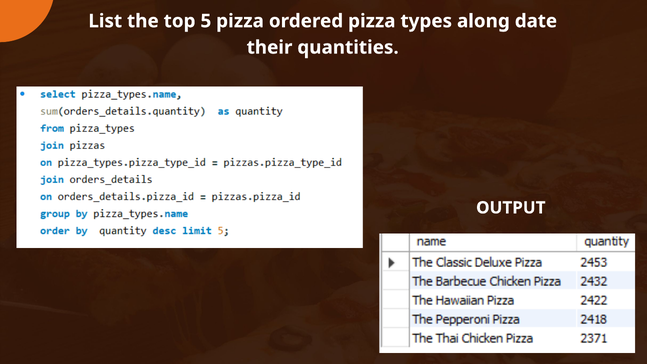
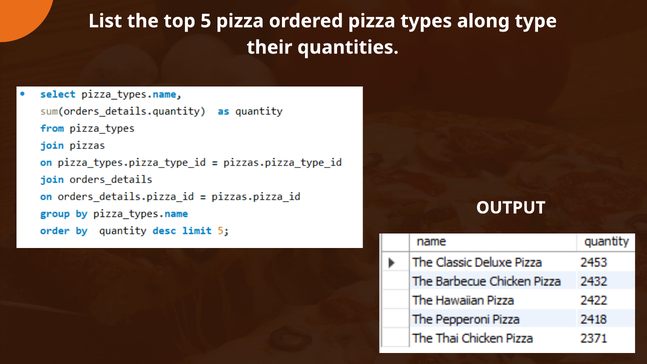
date: date -> type
